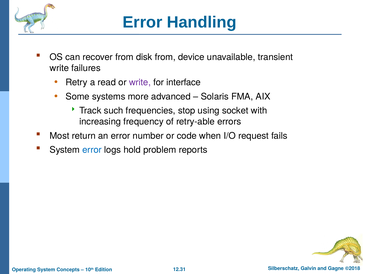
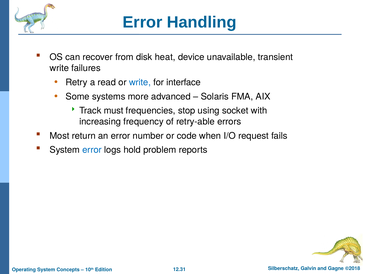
disk from: from -> heat
write at (140, 82) colour: purple -> blue
such: such -> must
